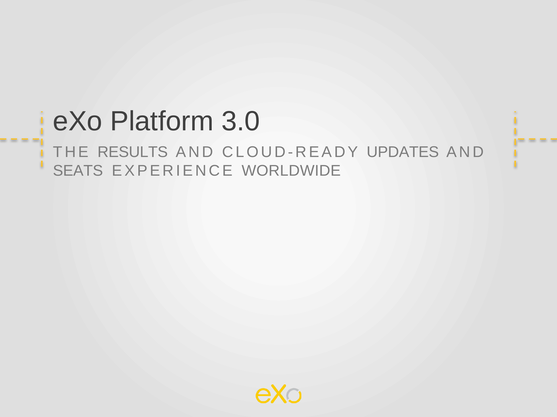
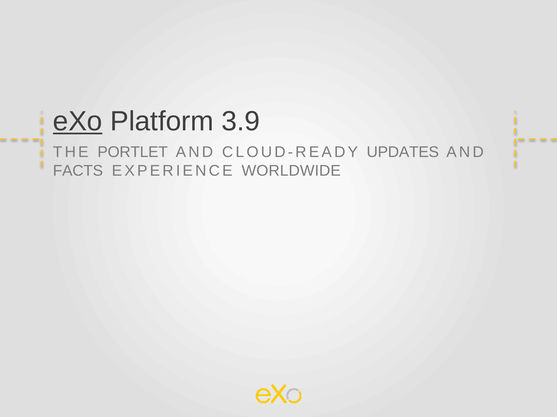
eXo underline: none -> present
3.0: 3.0 -> 3.9
RESULTS: RESULTS -> PORTLET
SEATS: SEATS -> FACTS
